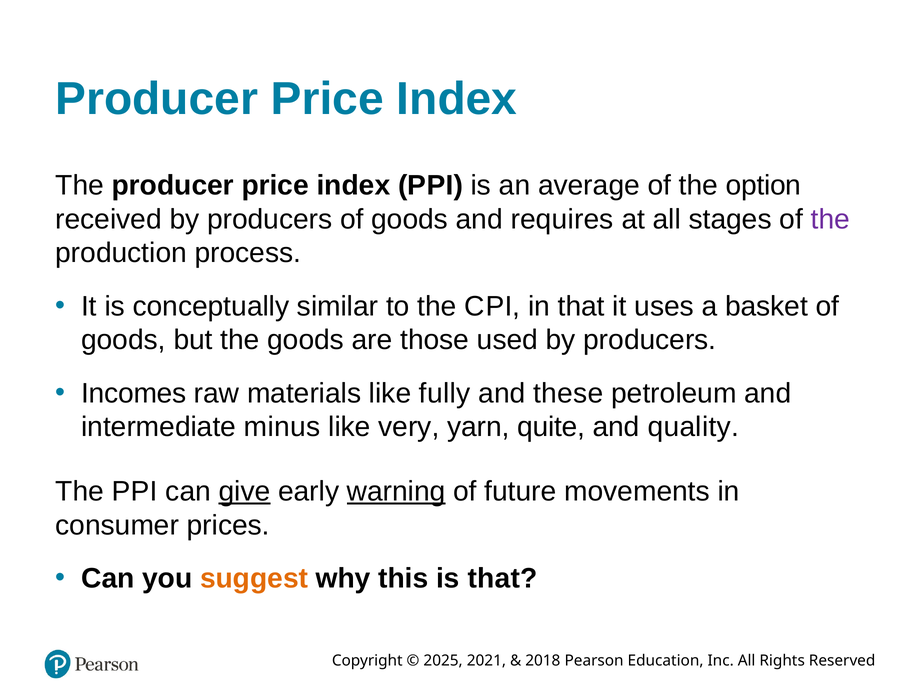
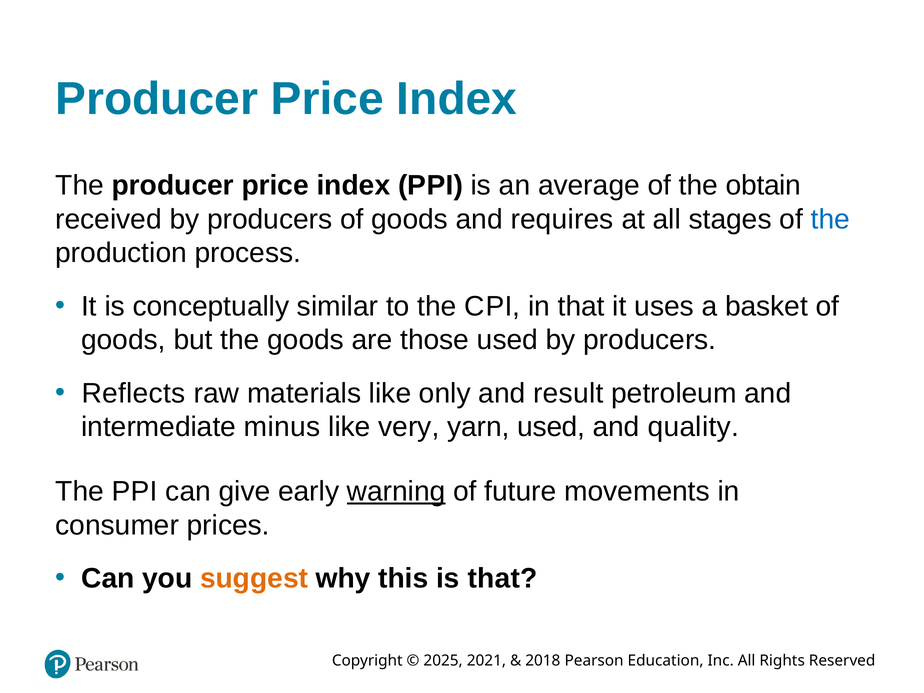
option: option -> obtain
the at (830, 219) colour: purple -> blue
Incomes: Incomes -> Reflects
fully: fully -> only
these: these -> result
yarn quite: quite -> used
give underline: present -> none
